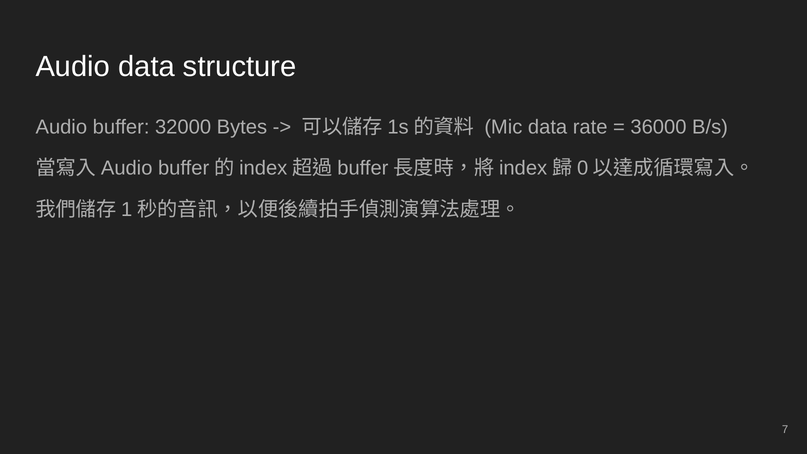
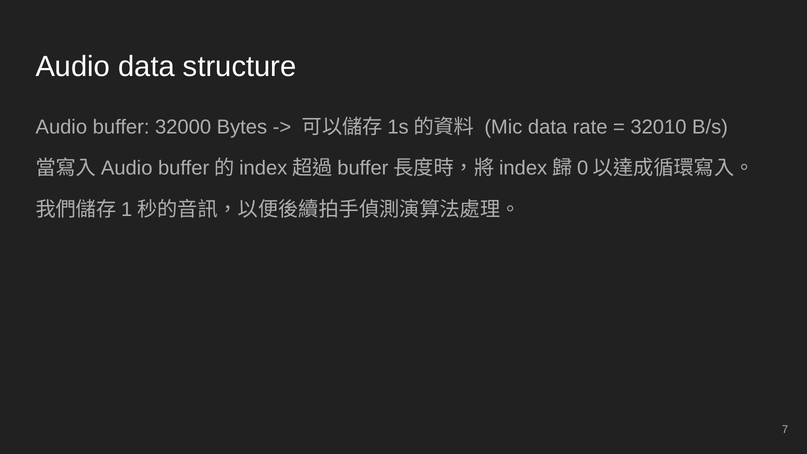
36000: 36000 -> 32010
